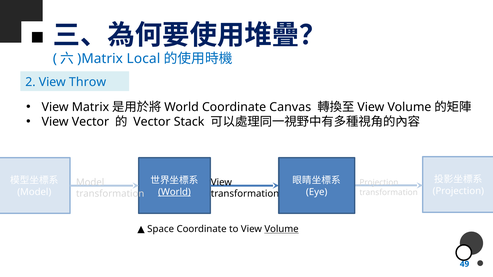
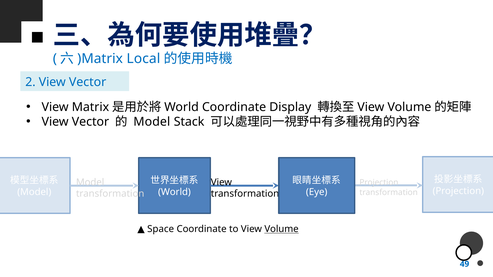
2 View Throw: Throw -> Vector
Canvas: Canvas -> Display
Vector at (152, 122): Vector -> Model
World underline: present -> none
